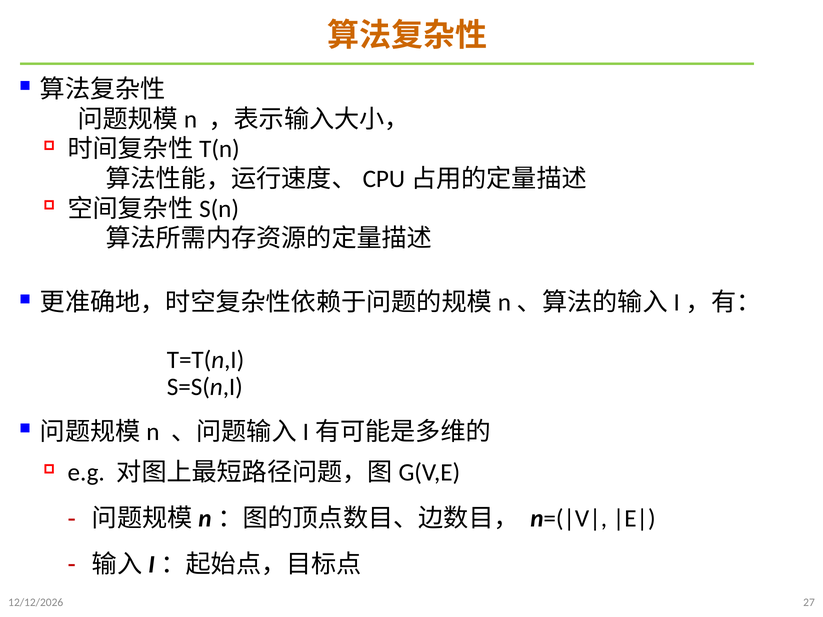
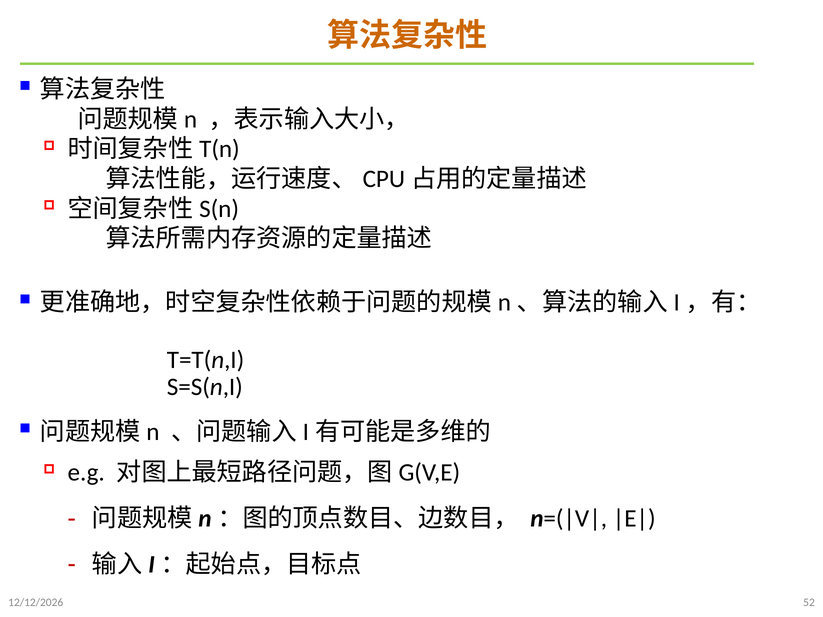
27: 27 -> 52
